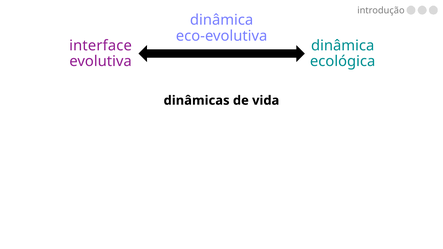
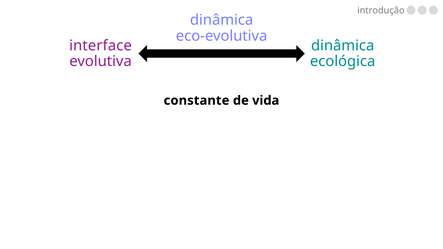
dinâmicas: dinâmicas -> constante
